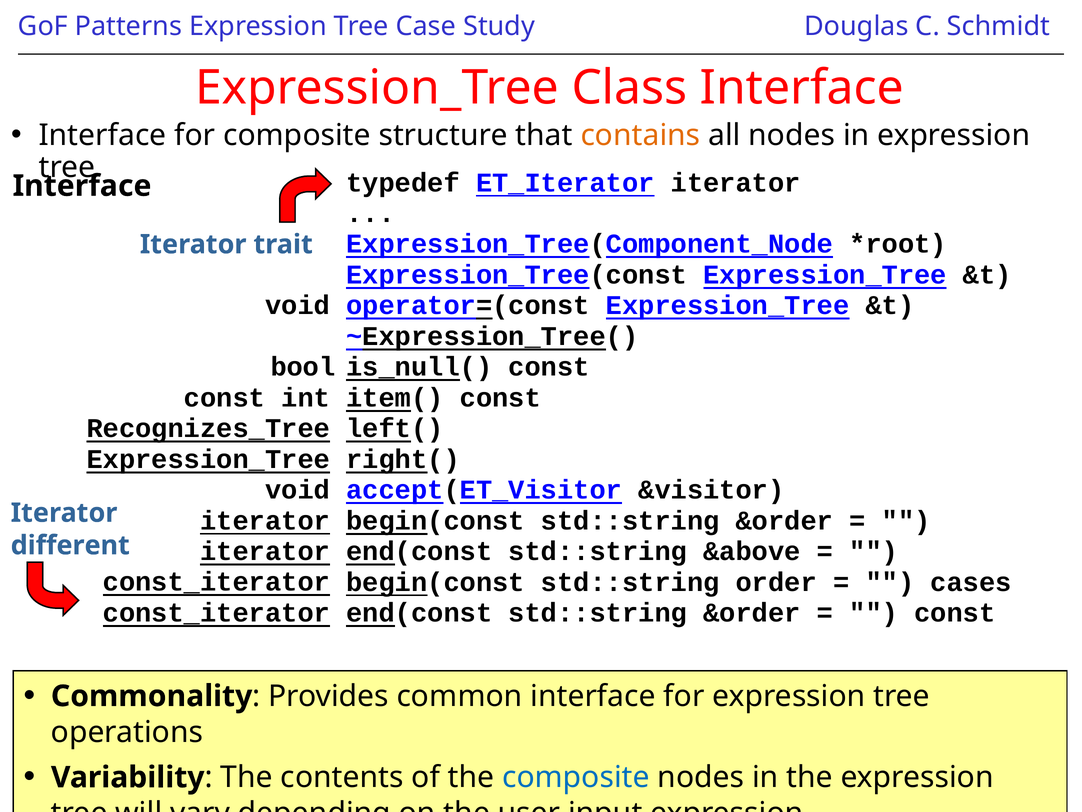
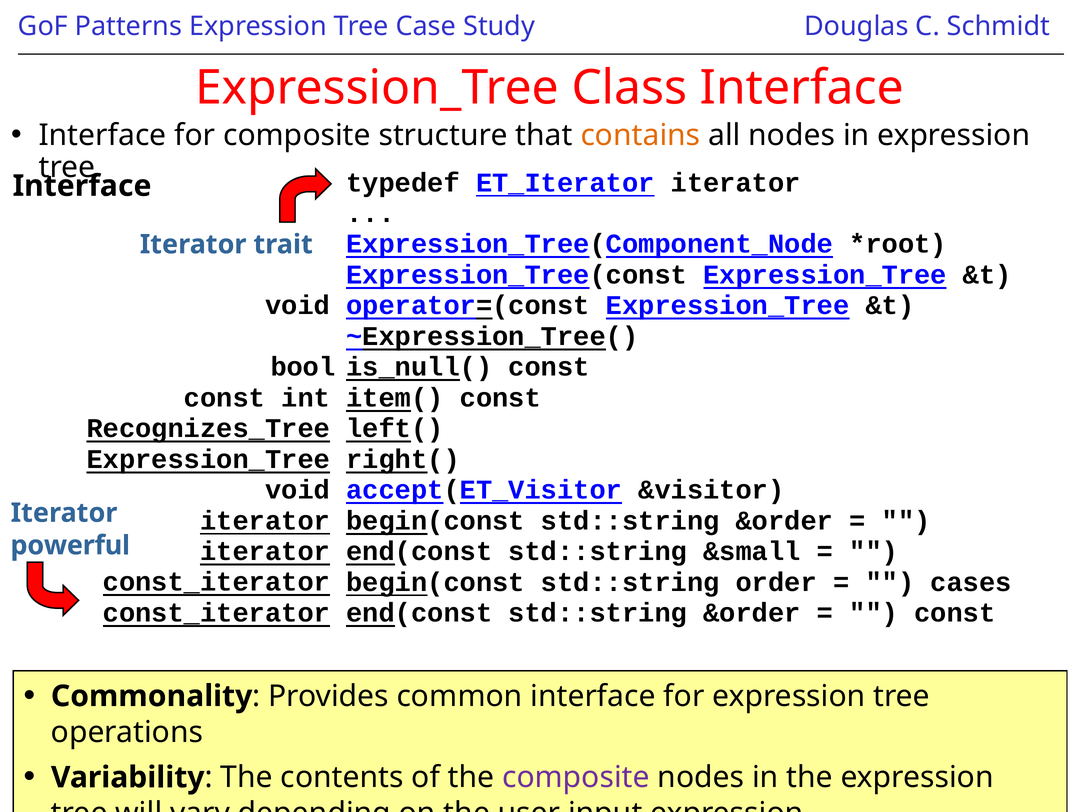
different: different -> powerful
&above: &above -> &small
composite at (576, 777) colour: blue -> purple
